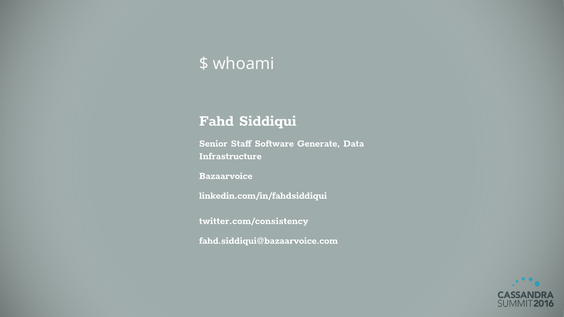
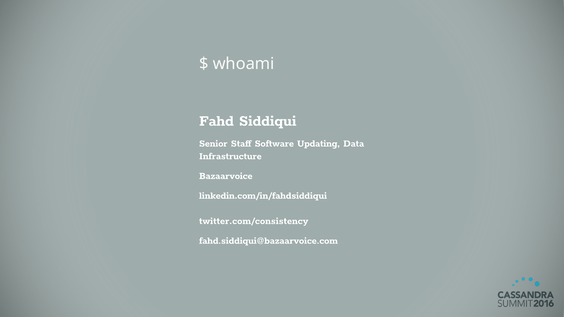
Generate: Generate -> Updating
